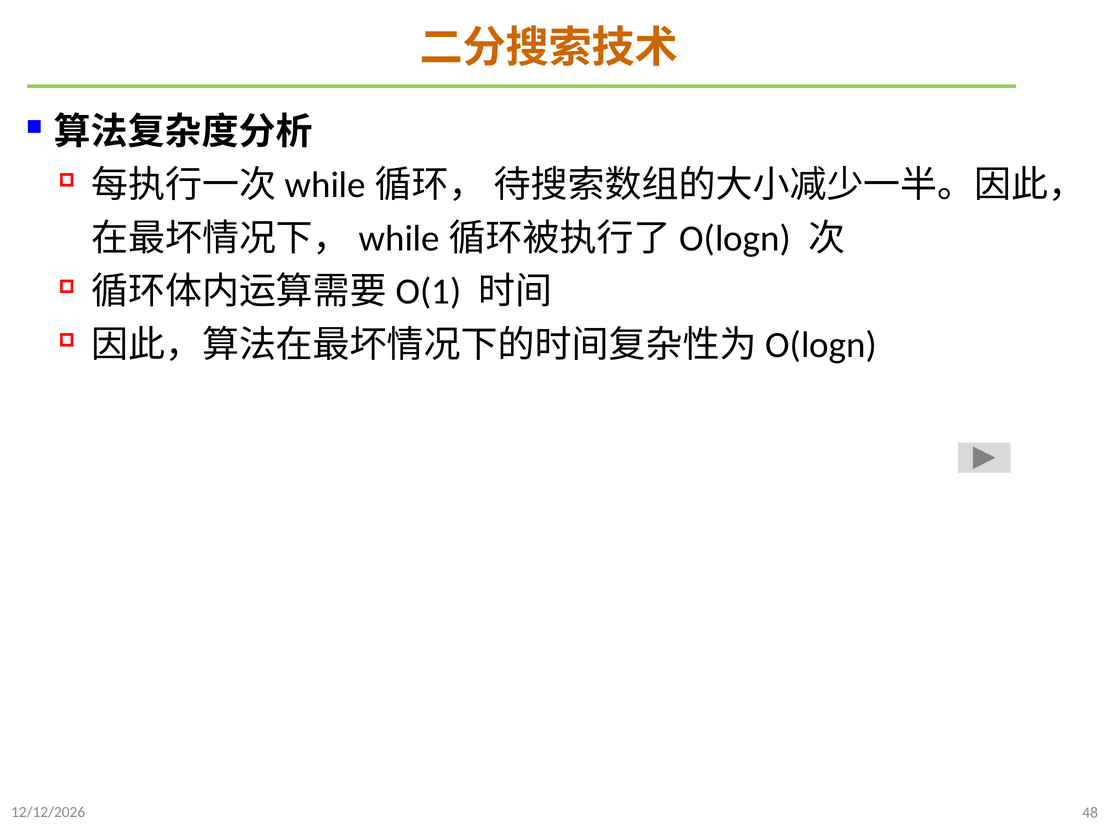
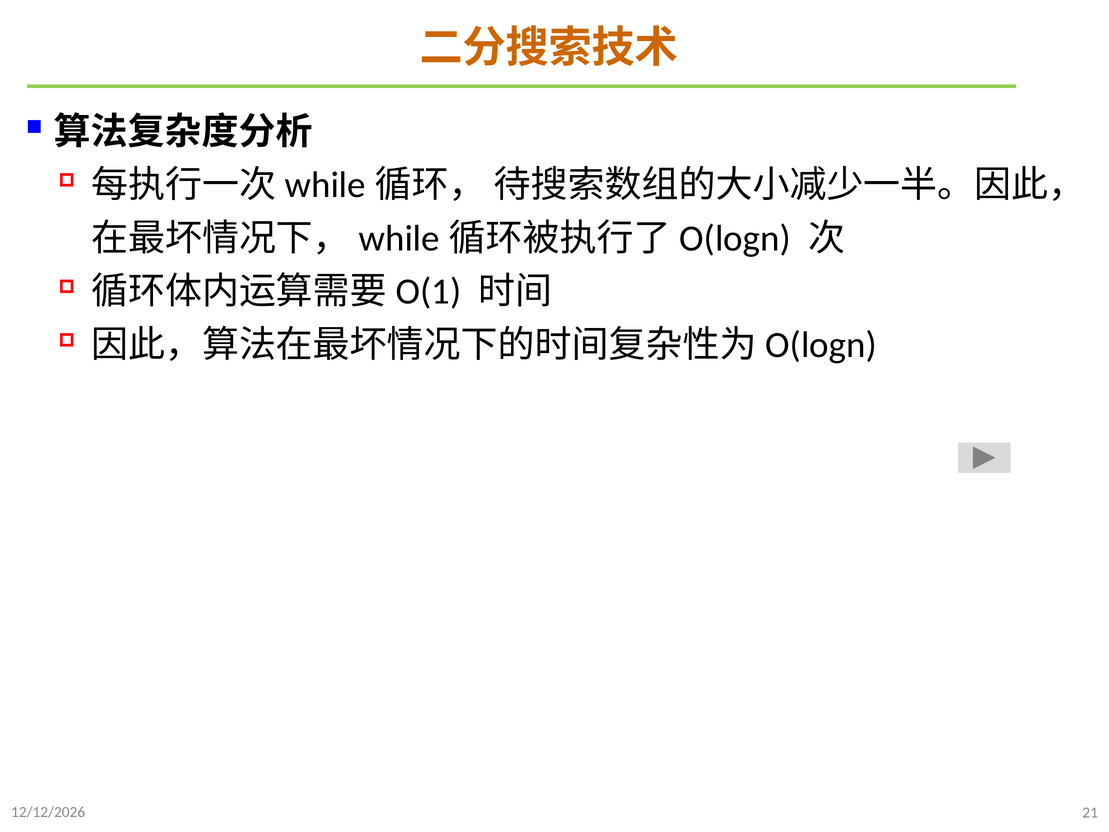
48: 48 -> 21
